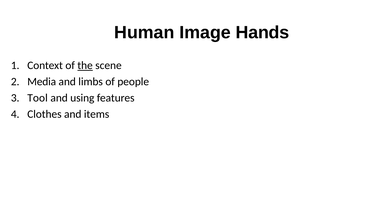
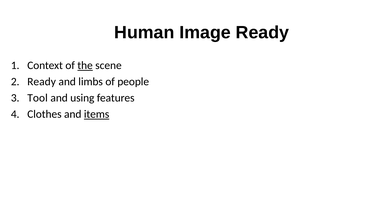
Image Hands: Hands -> Ready
Media at (42, 82): Media -> Ready
items underline: none -> present
